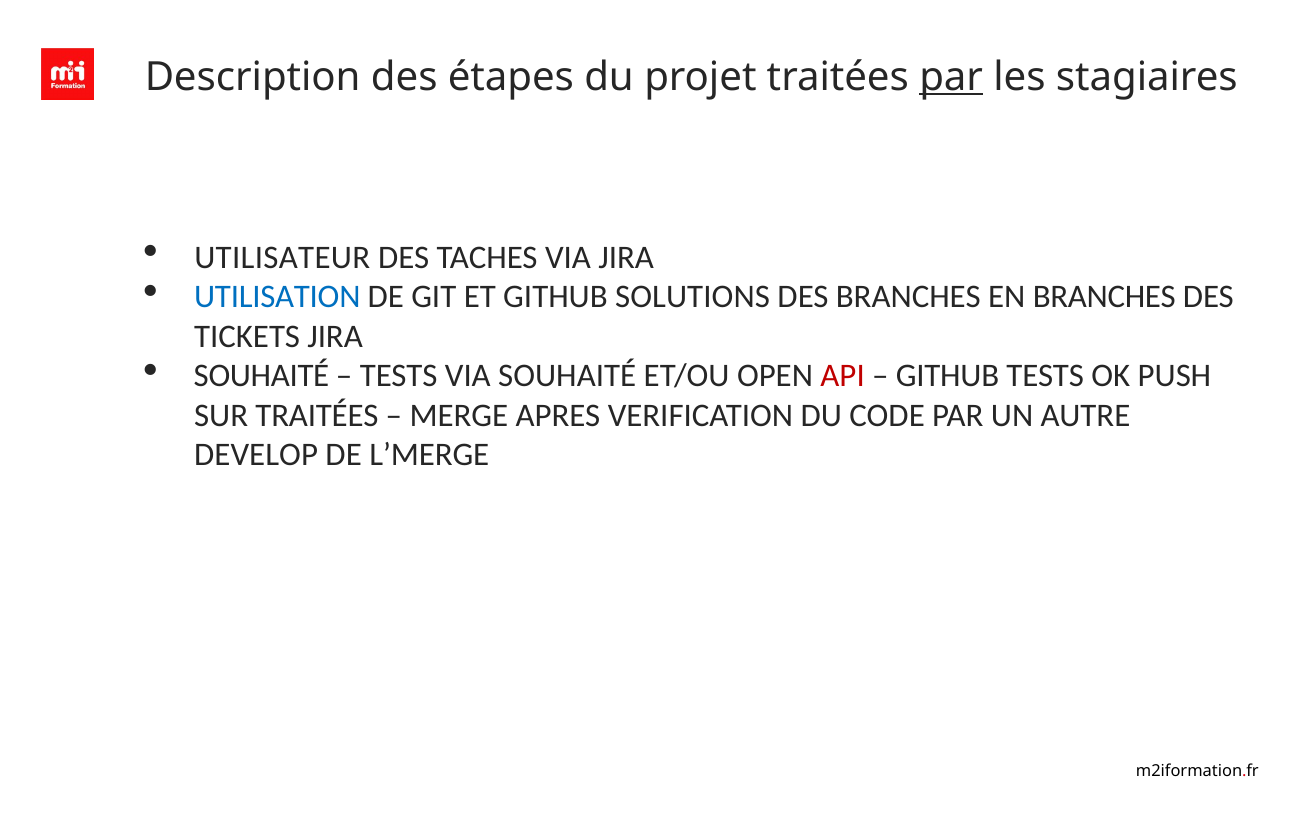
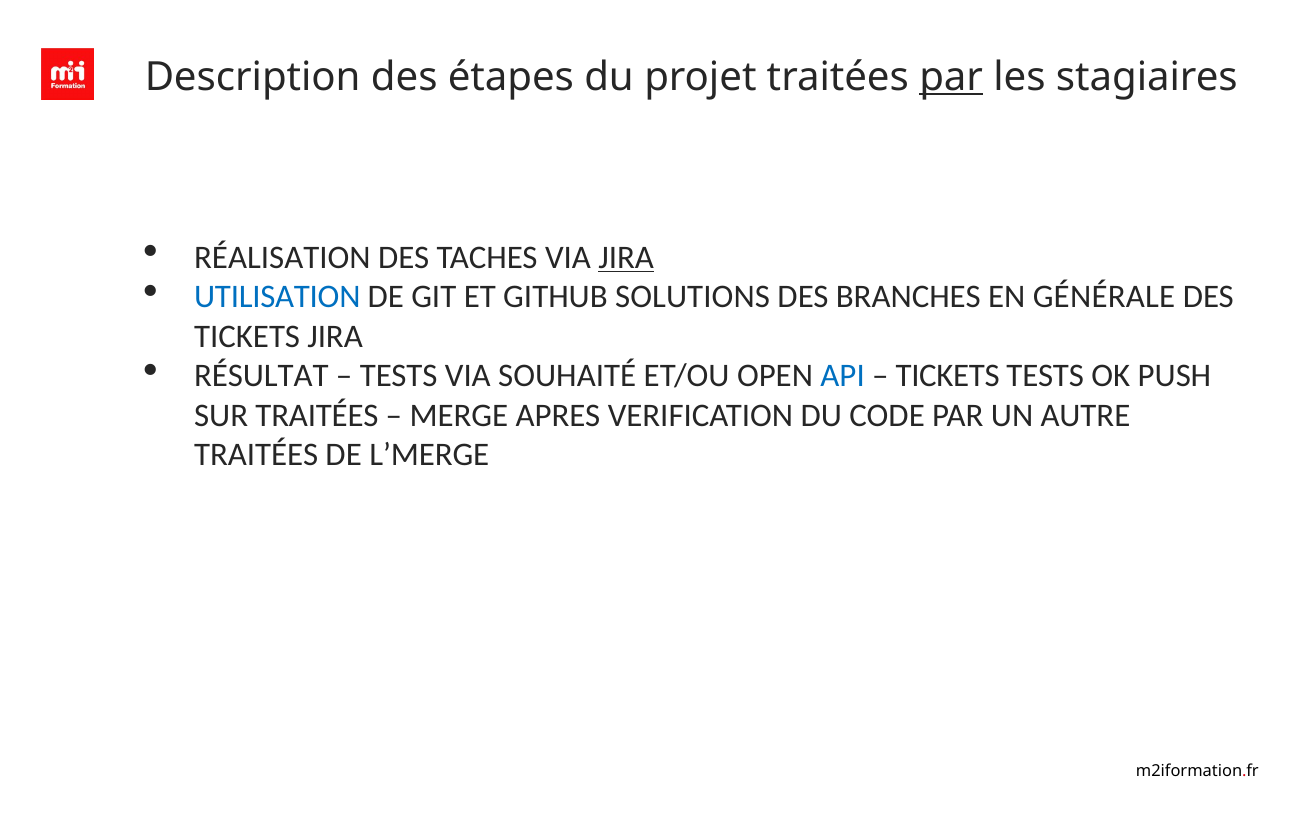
UTILISATEUR: UTILISATEUR -> RÉALISATION
JIRA at (626, 258) underline: none -> present
EN BRANCHES: BRANCHES -> GÉNÉRALE
SOUHAITÉ at (261, 376): SOUHAITÉ -> RÉSULTAT
API colour: red -> blue
GITHUB at (948, 376): GITHUB -> TICKETS
DEVELOP at (256, 455): DEVELOP -> TRAITÉES
